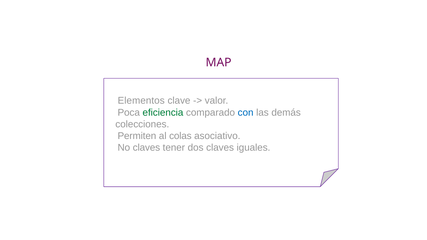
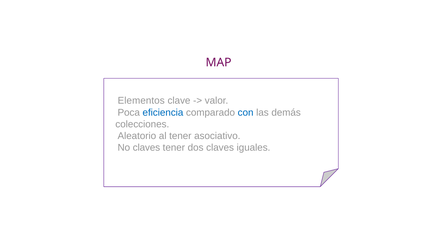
eficiencia colour: green -> blue
Permiten: Permiten -> Aleatorio
al colas: colas -> tener
